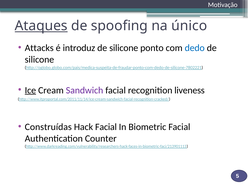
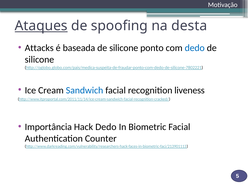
único: único -> desta
introduz: introduz -> baseada
Ice underline: present -> none
Sandwich colour: purple -> blue
Construídas: Construídas -> Importância
Hack Facial: Facial -> Dedo
